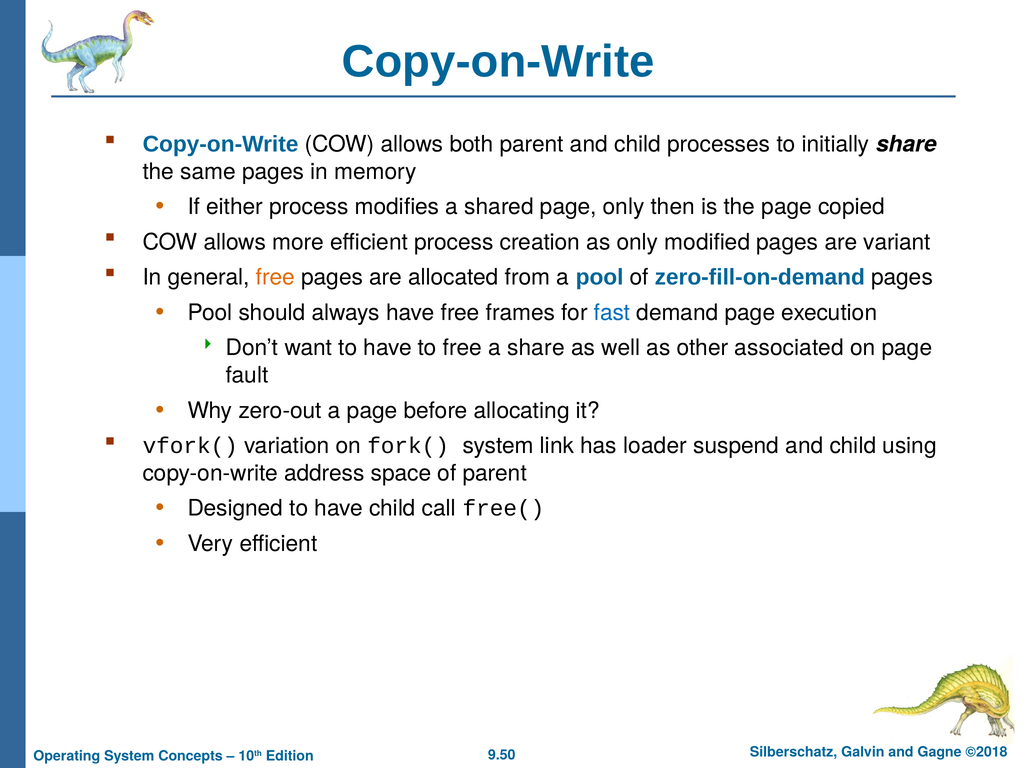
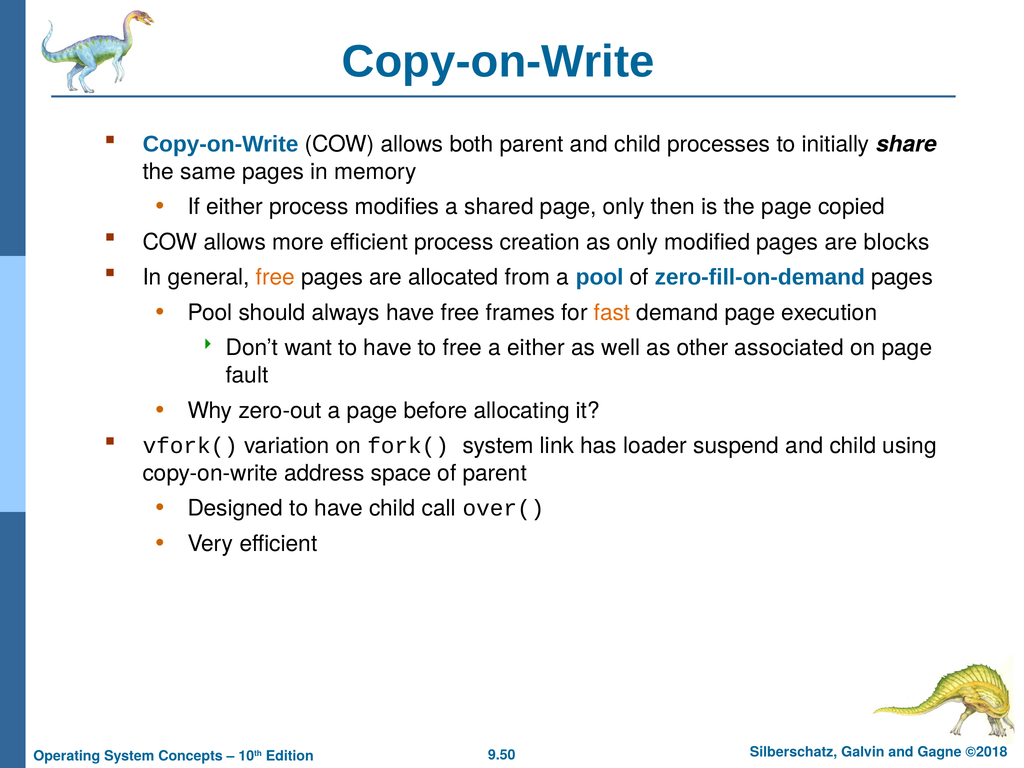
variant: variant -> blocks
fast colour: blue -> orange
a share: share -> either
free(: free( -> over(
